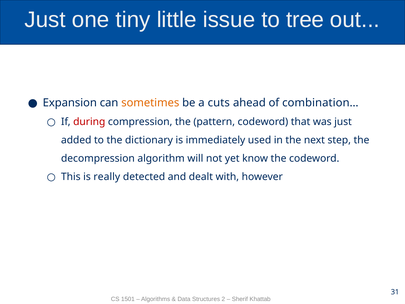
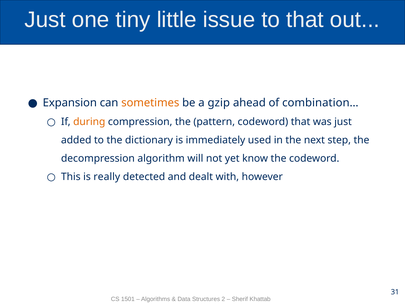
to tree: tree -> that
cuts: cuts -> gzip
during colour: red -> orange
